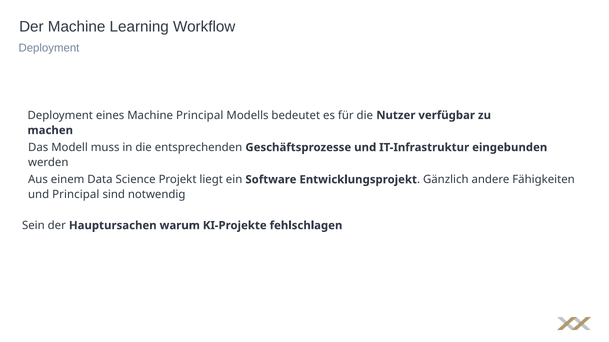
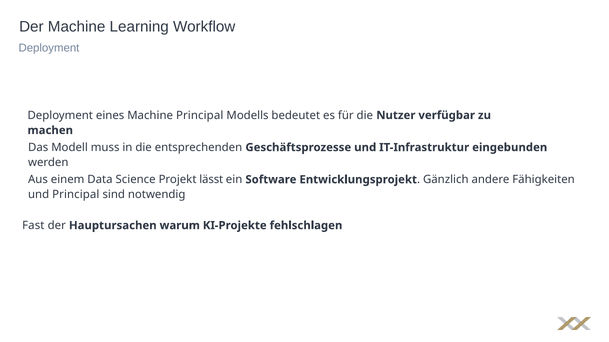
liegt: liegt -> lässt
Sein: Sein -> Fast
